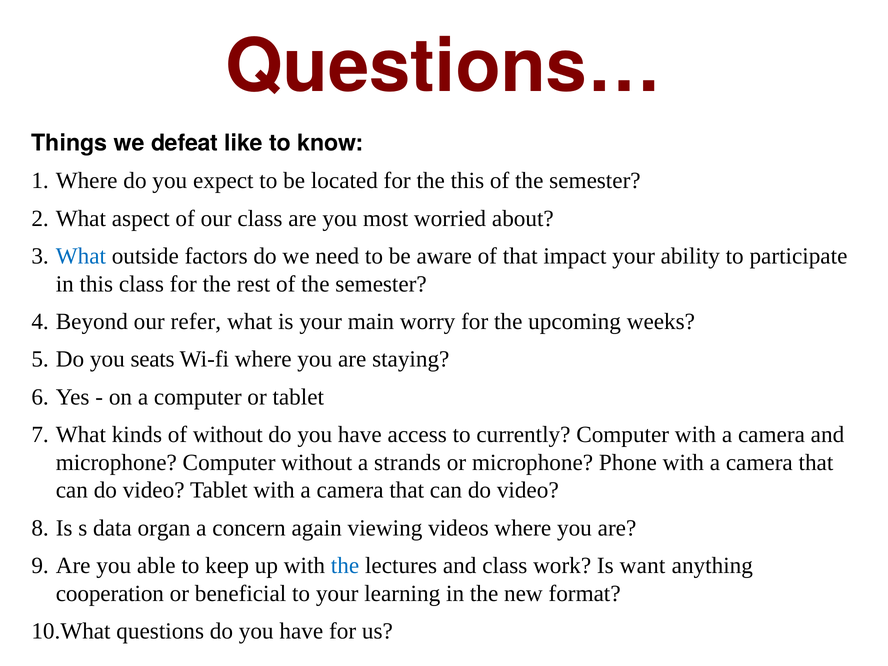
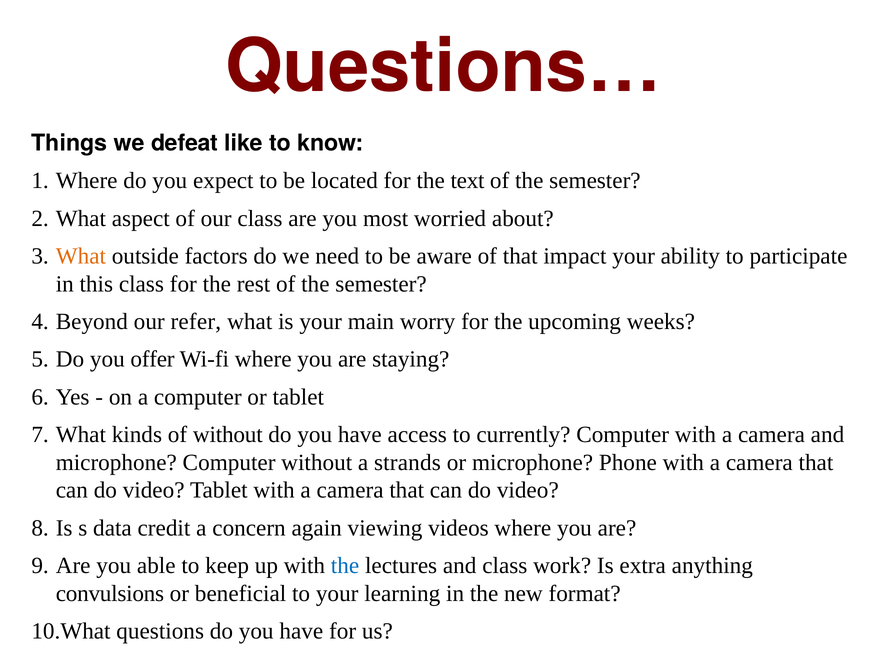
the this: this -> text
What at (81, 256) colour: blue -> orange
seats: seats -> offer
organ: organ -> credit
want: want -> extra
cooperation: cooperation -> convulsions
